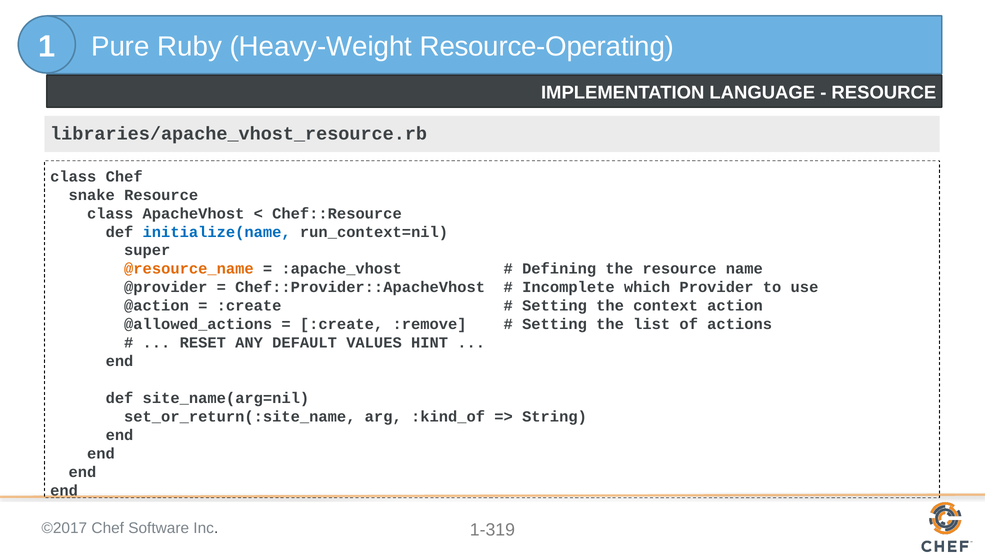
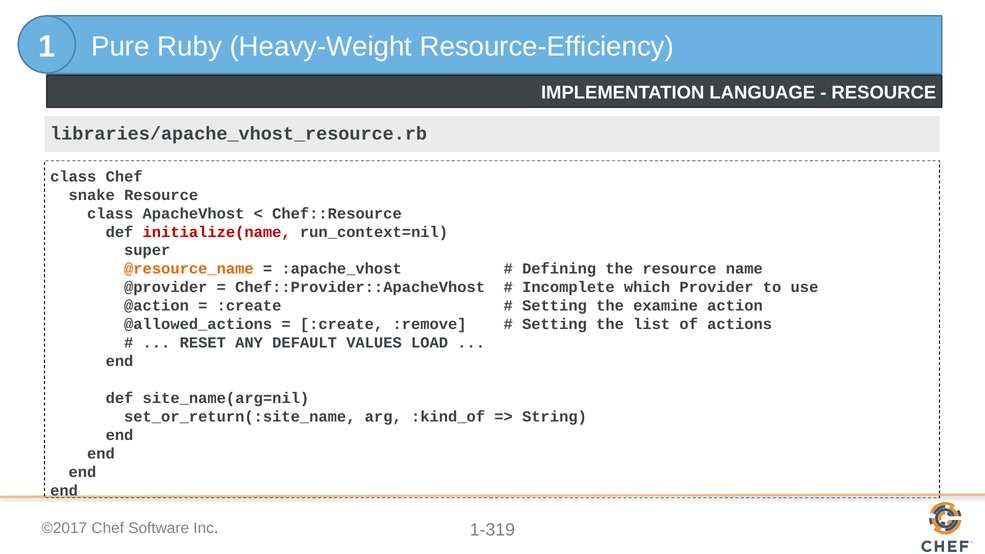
Resource-Operating: Resource-Operating -> Resource-Efficiency
initialize(name colour: blue -> red
context: context -> examine
HINT: HINT -> LOAD
